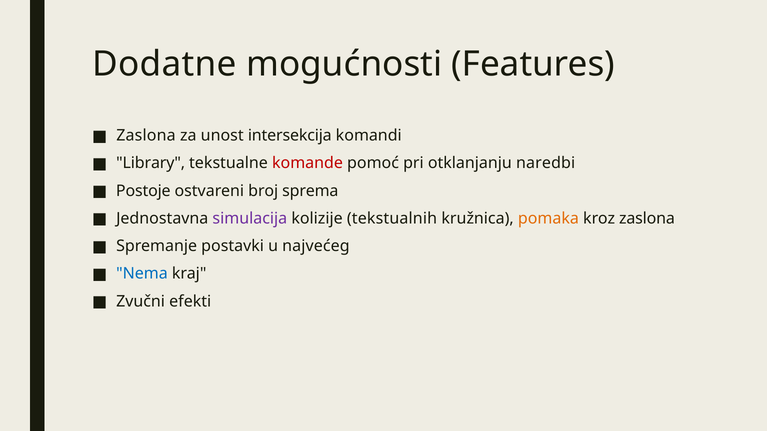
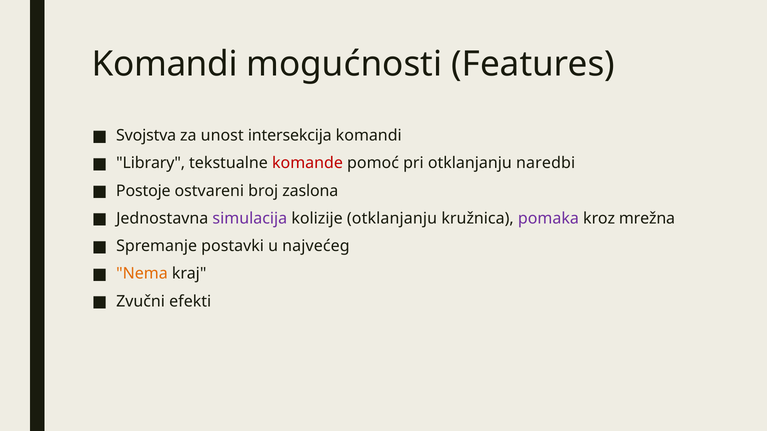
Dodatne at (164, 64): Dodatne -> Komandi
Zaslona at (146, 136): Zaslona -> Svojstva
sprema: sprema -> zaslona
kolizije tekstualnih: tekstualnih -> otklanjanju
pomaka colour: orange -> purple
kroz zaslona: zaslona -> mrežna
Nema colour: blue -> orange
